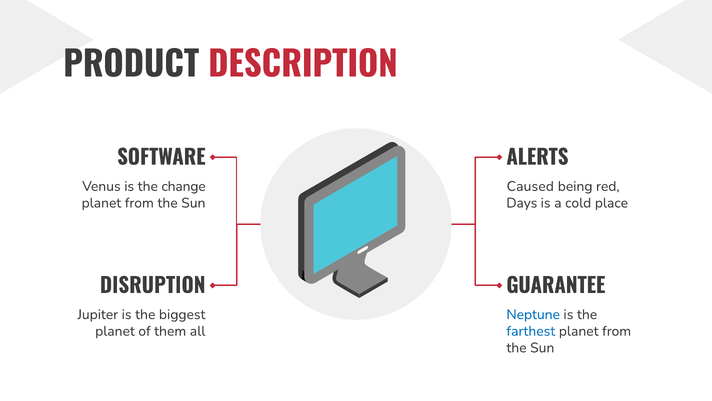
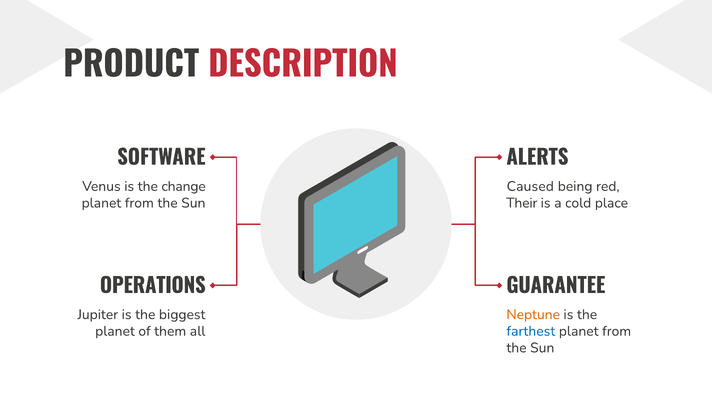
Days: Days -> Their
DISRUPTION: DISRUPTION -> OPERATIONS
Neptune colour: blue -> orange
